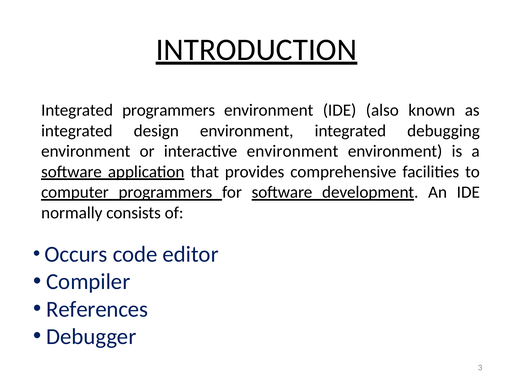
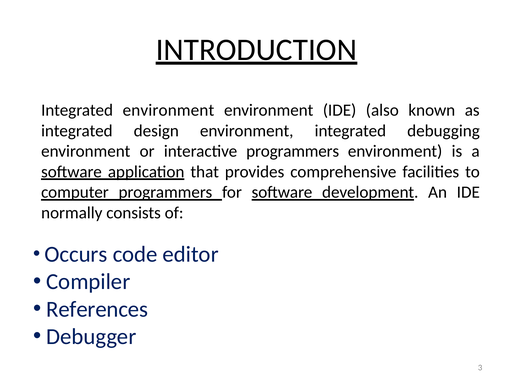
Integrated programmers: programmers -> environment
interactive environment: environment -> programmers
